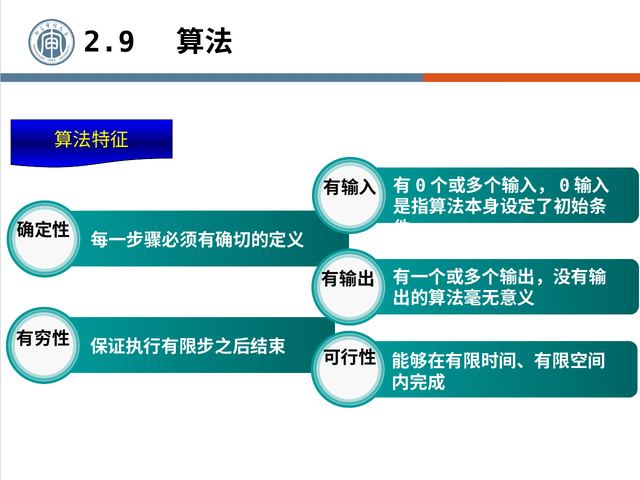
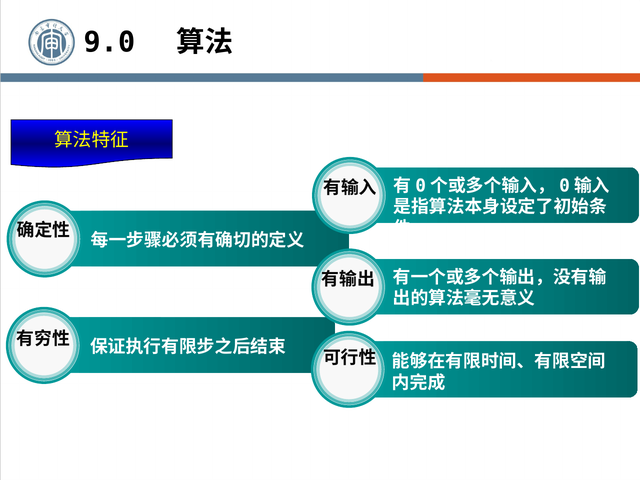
2.9: 2.9 -> 9.0
